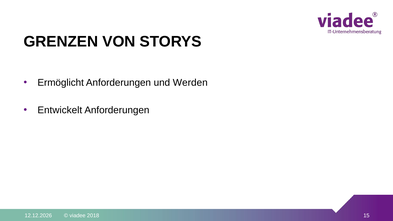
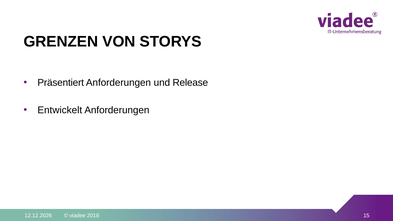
Ermöglicht: Ermöglicht -> Präsentiert
Werden: Werden -> Release
